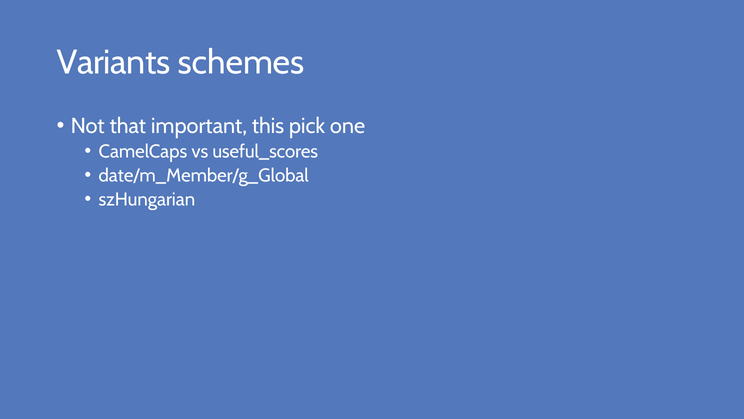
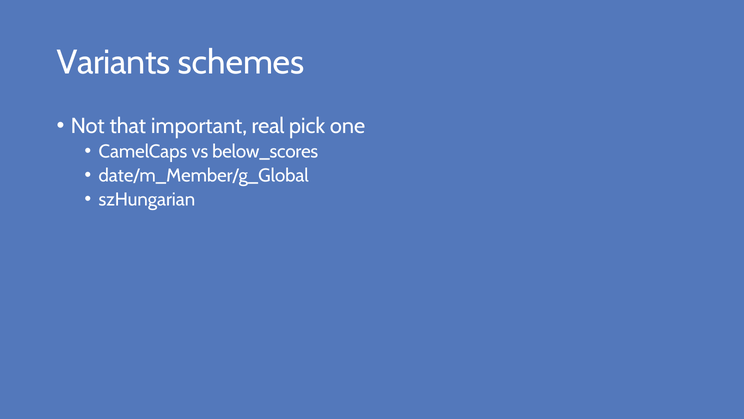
this: this -> real
useful_scores: useful_scores -> below_scores
